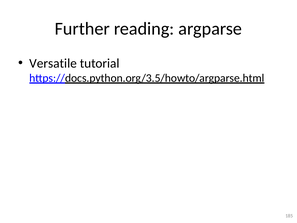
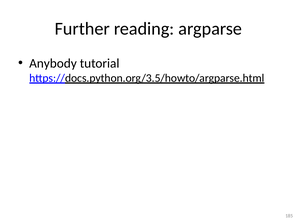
Versatile: Versatile -> Anybody
